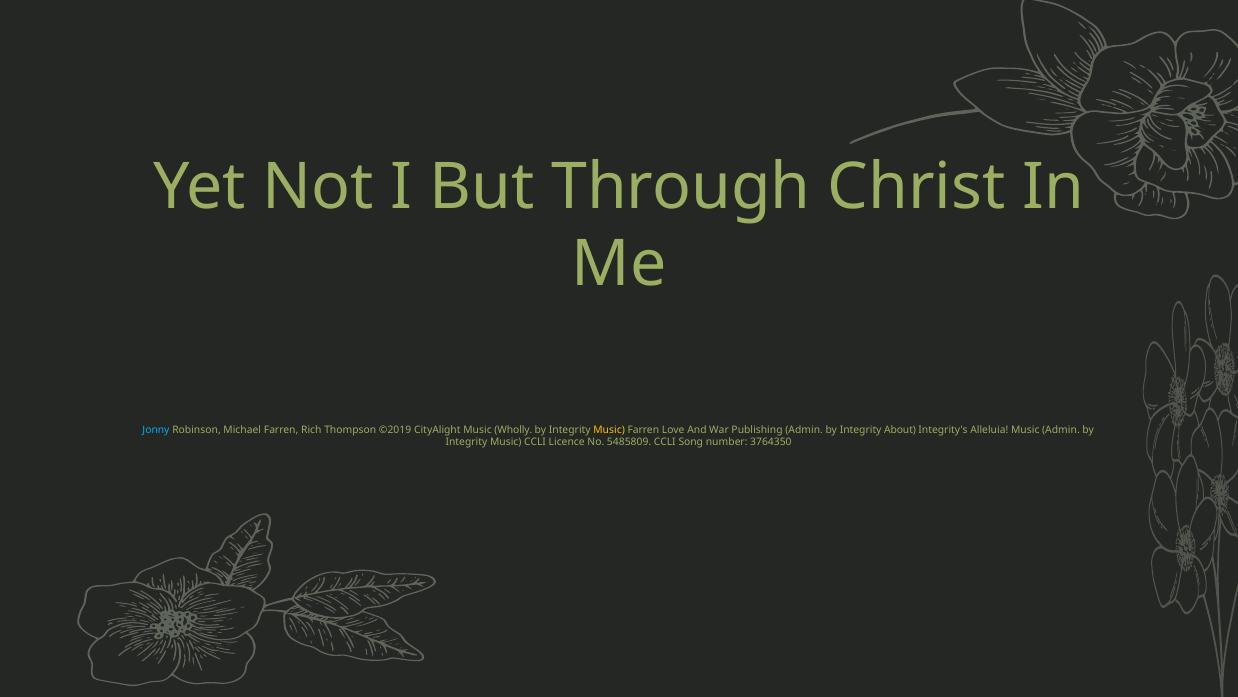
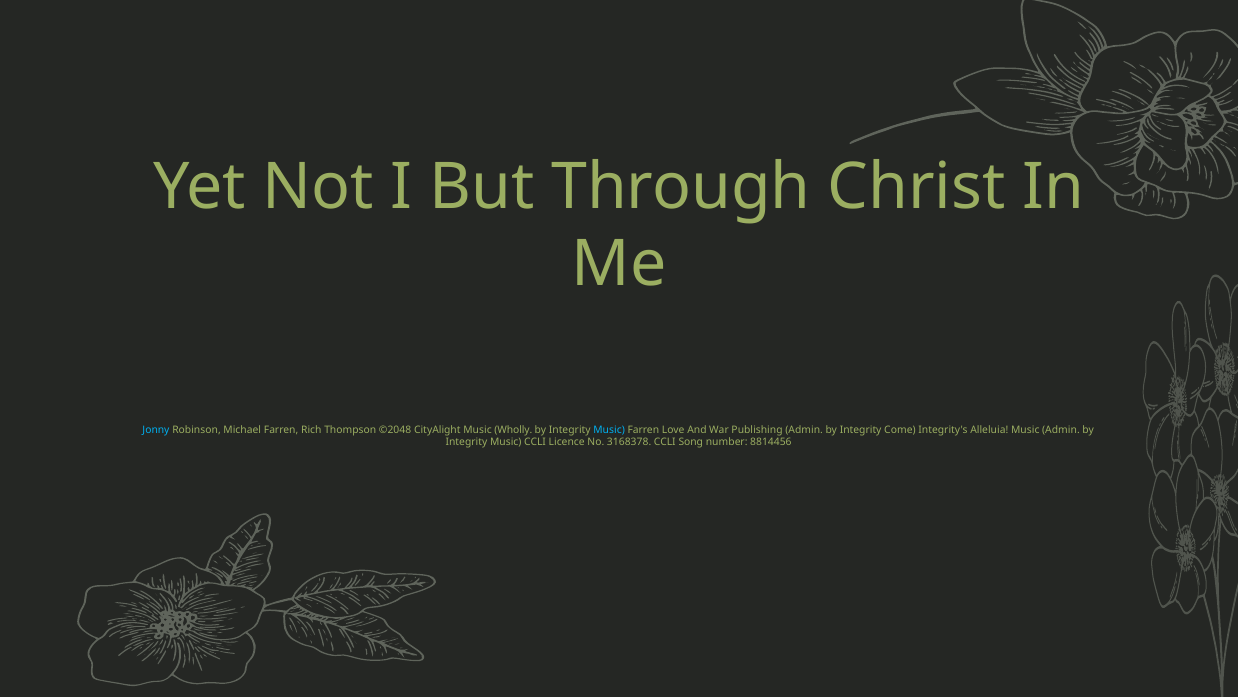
©2019: ©2019 -> ©2048
Music at (609, 429) colour: yellow -> light blue
About: About -> Come
5485809: 5485809 -> 3168378
3764350: 3764350 -> 8814456
